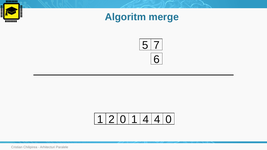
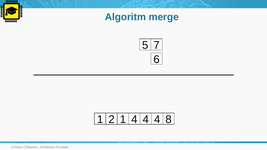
1 0: 0 -> 1
2 1: 1 -> 4
4 0: 0 -> 8
